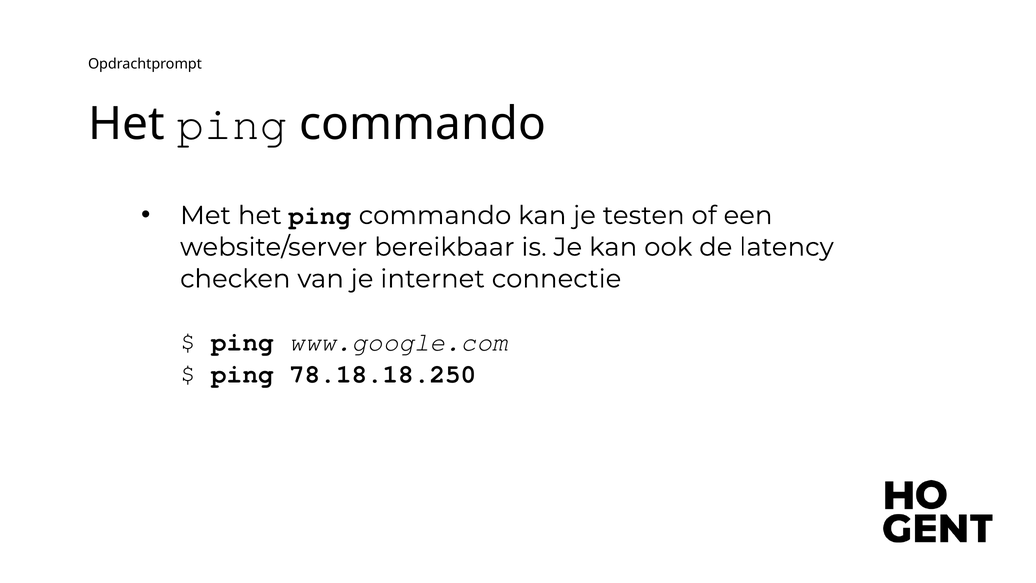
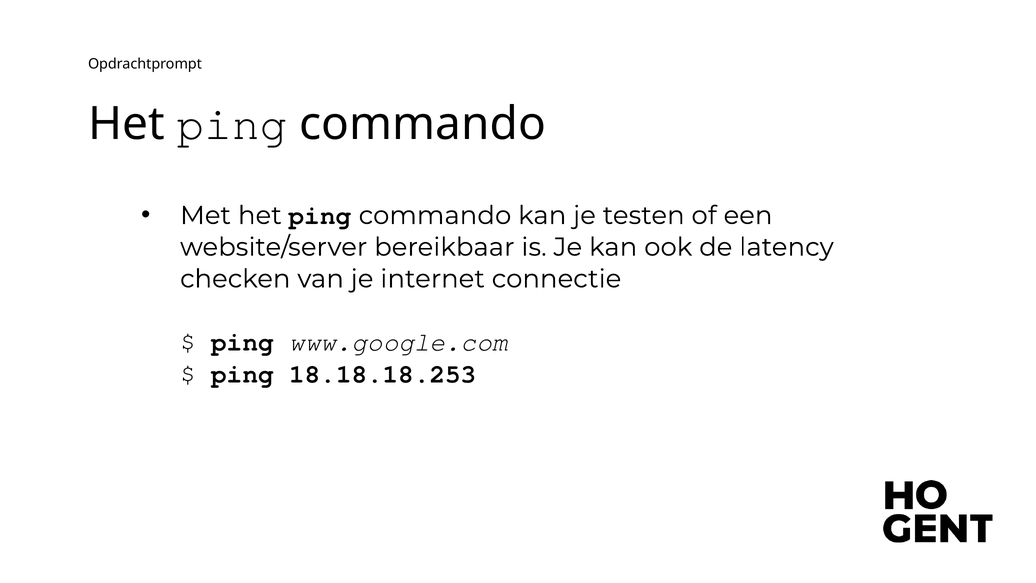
78.18.18.250: 78.18.18.250 -> 18.18.18.253
